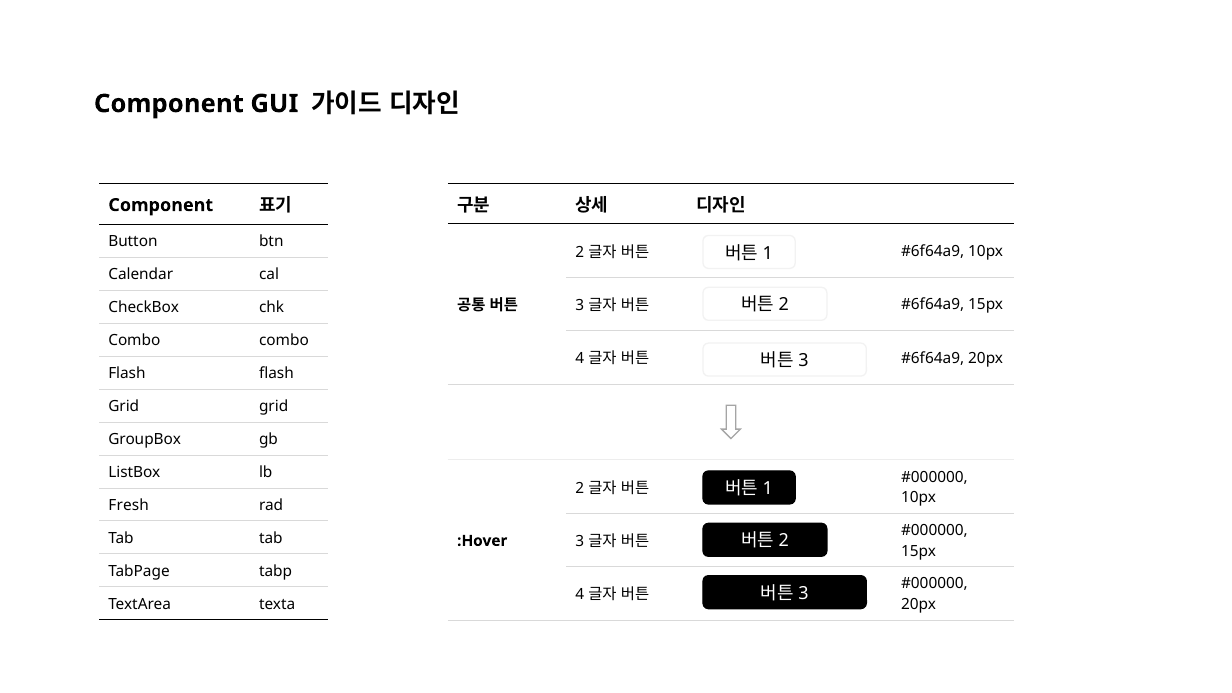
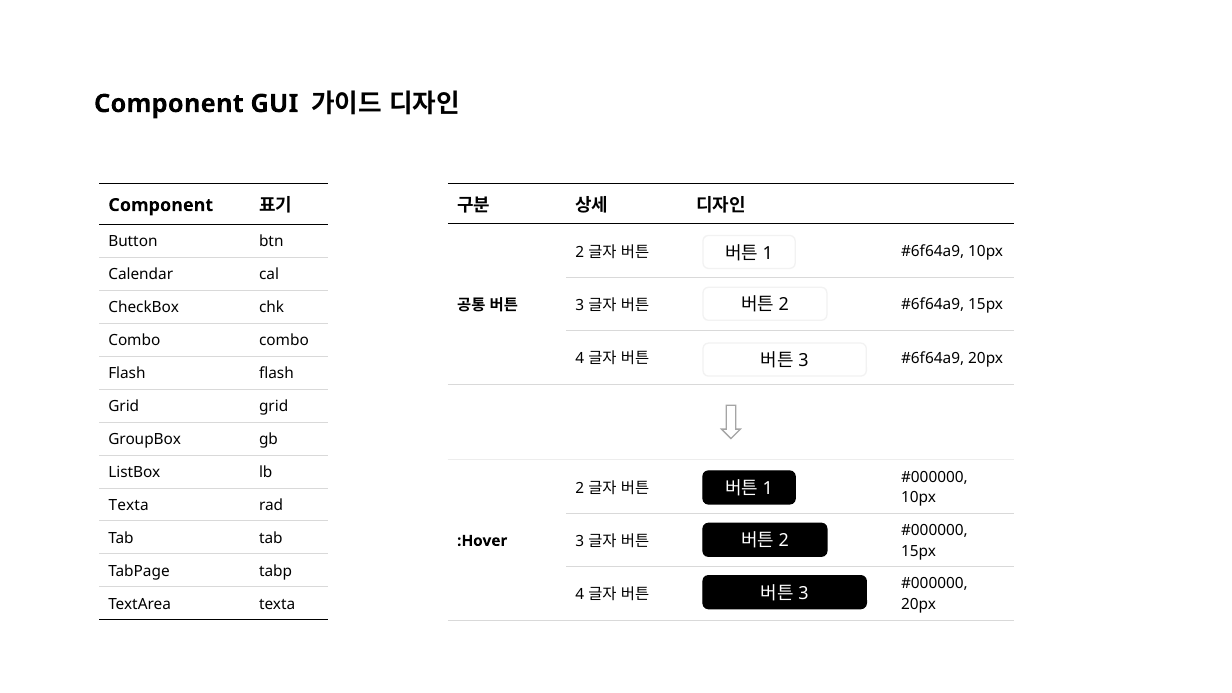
Fresh at (129, 505): Fresh -> Texta
